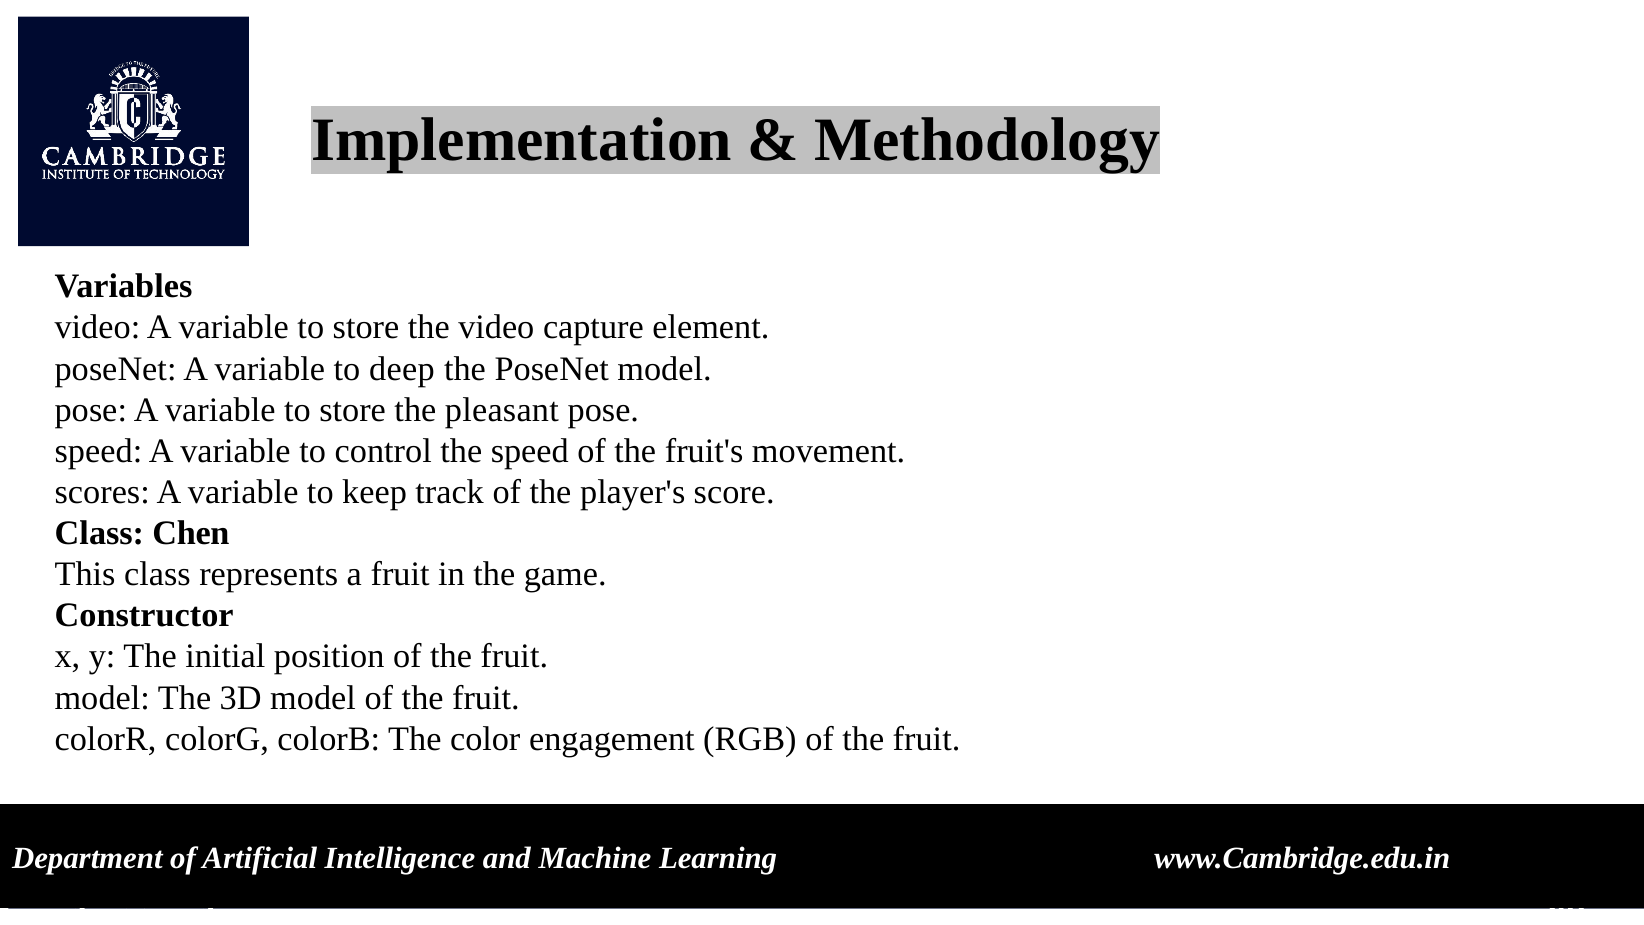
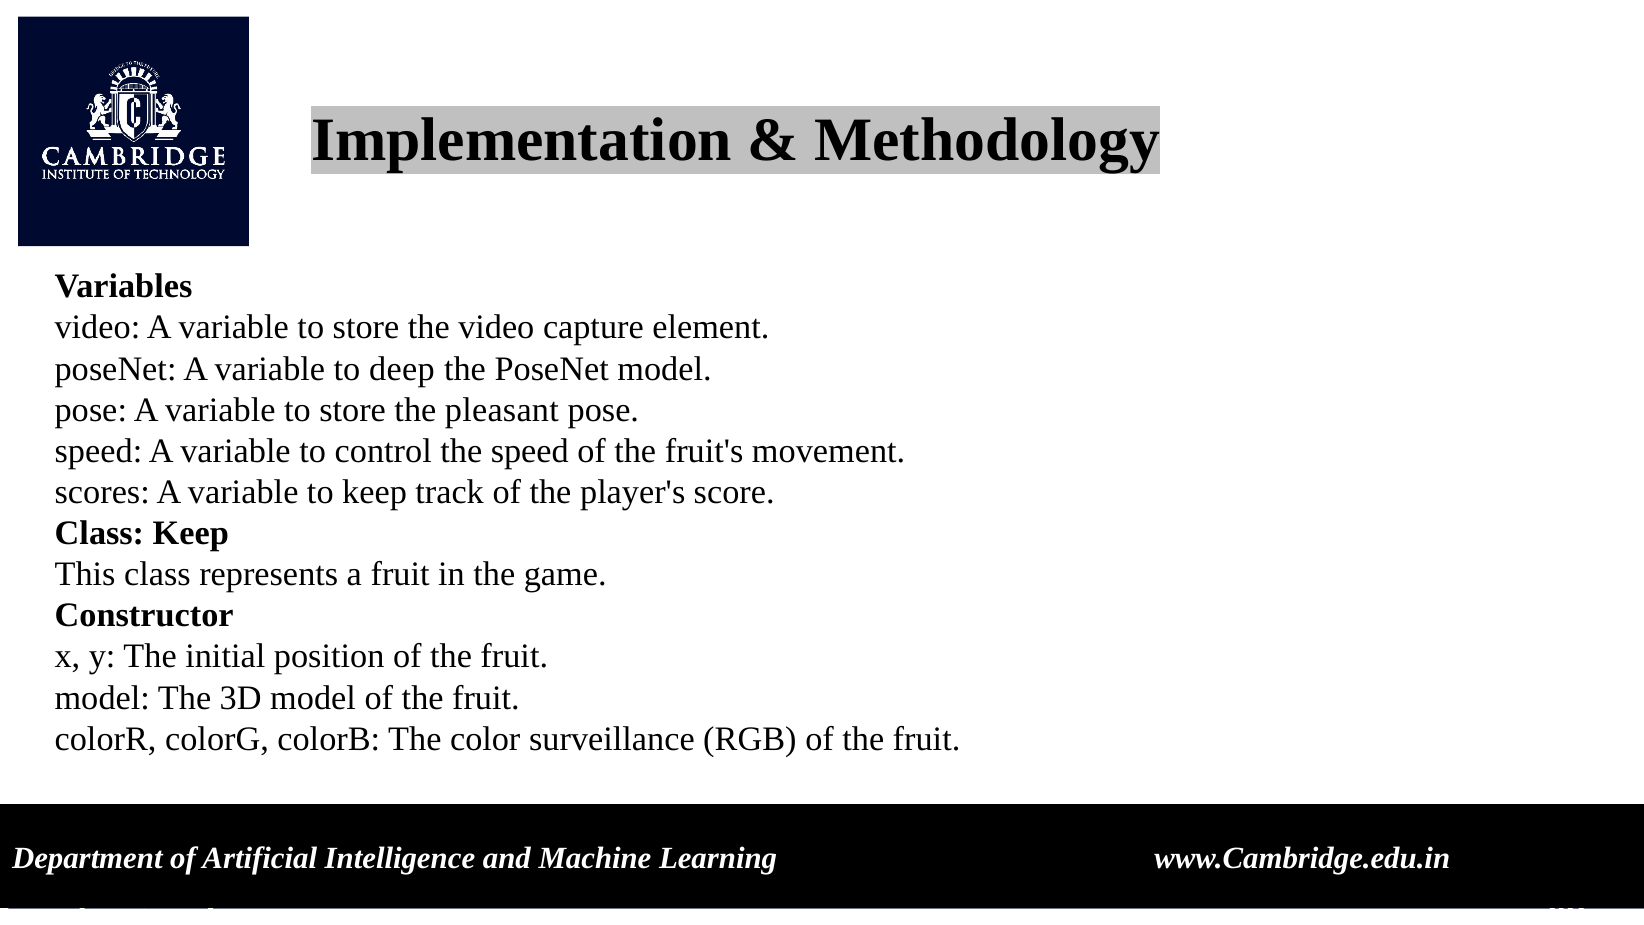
Class Chen: Chen -> Keep
engagement: engagement -> surveillance
